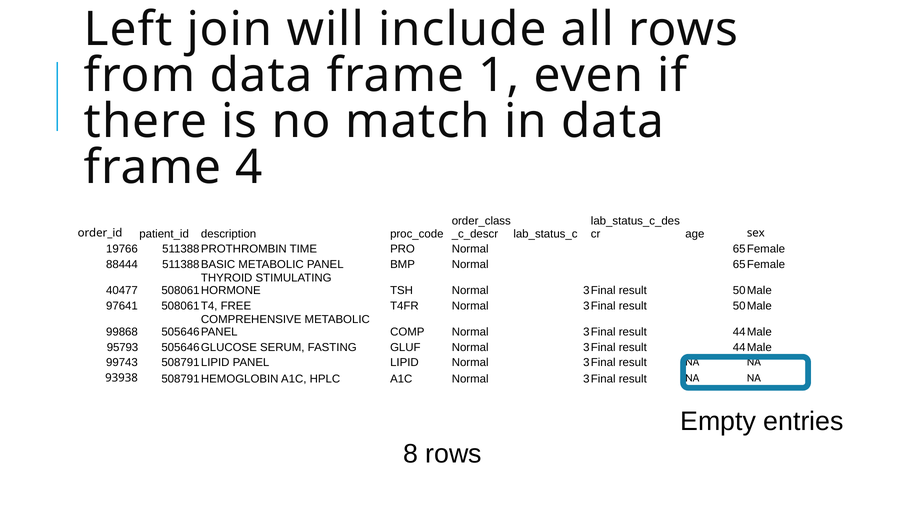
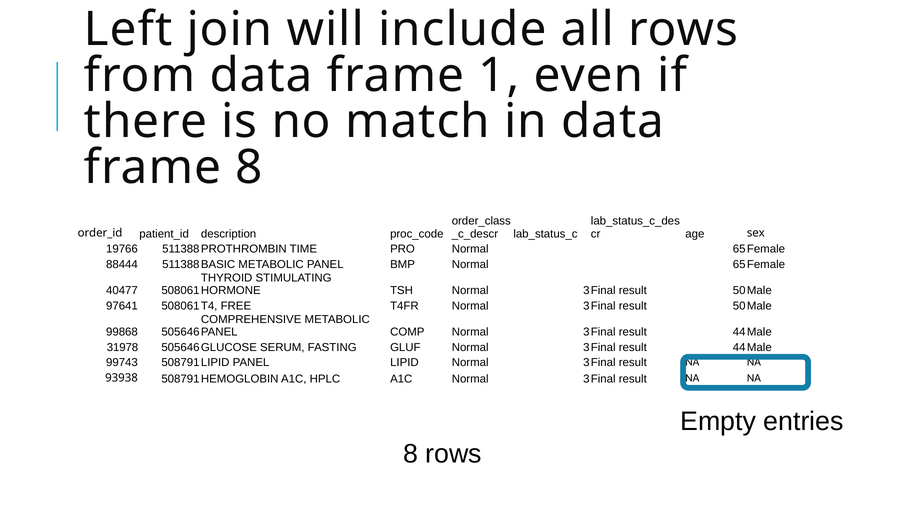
frame 4: 4 -> 8
95793: 95793 -> 31978
